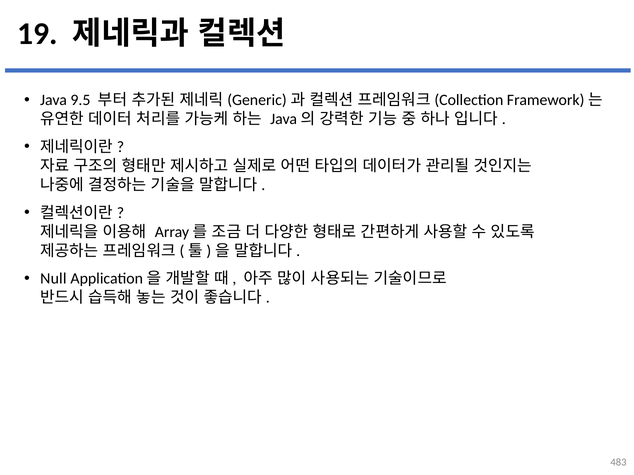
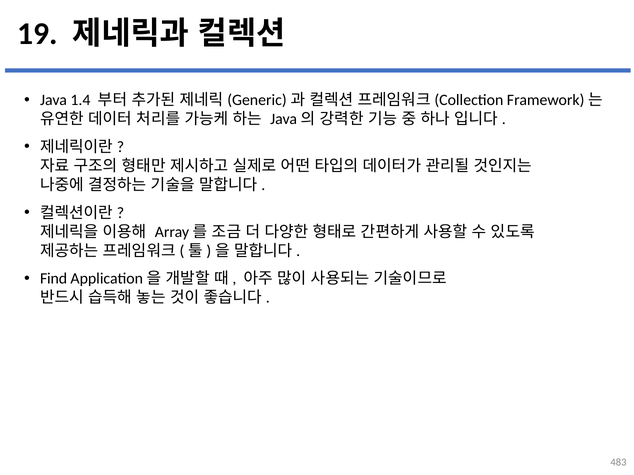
9.5: 9.5 -> 1.4
Null: Null -> Find
